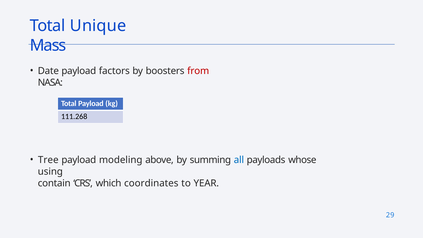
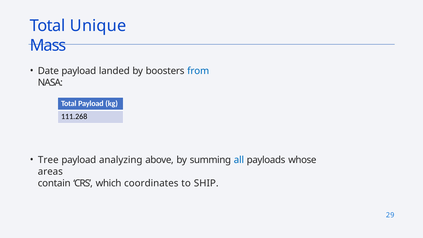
factors: factors -> landed
from colour: red -> blue
modeling: modeling -> analyzing
using: using -> areas
YEAR: YEAR -> SHIP
